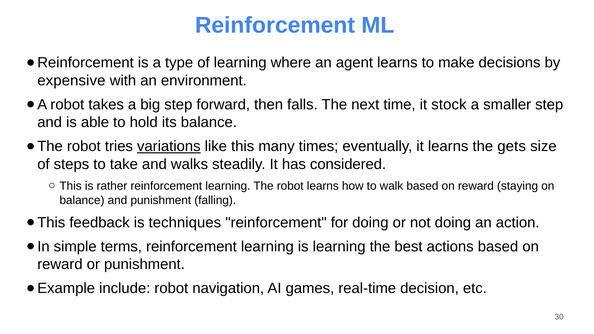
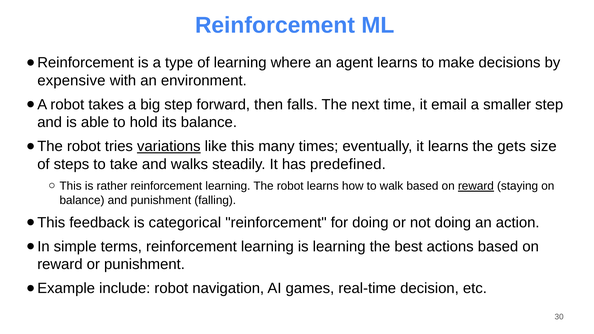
stock: stock -> email
considered: considered -> predefined
reward at (476, 186) underline: none -> present
techniques: techniques -> categorical
